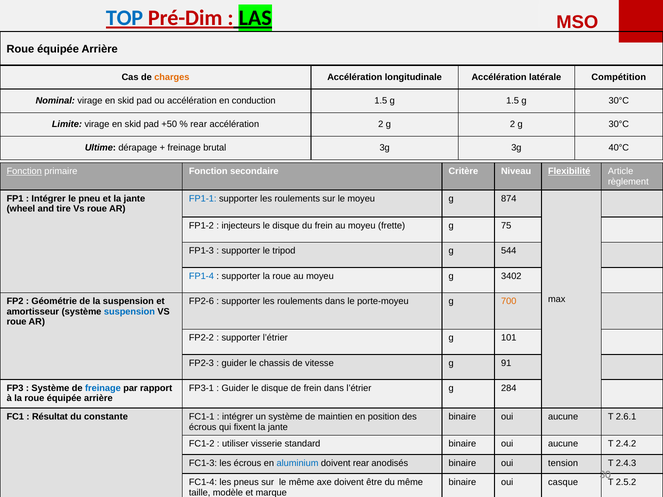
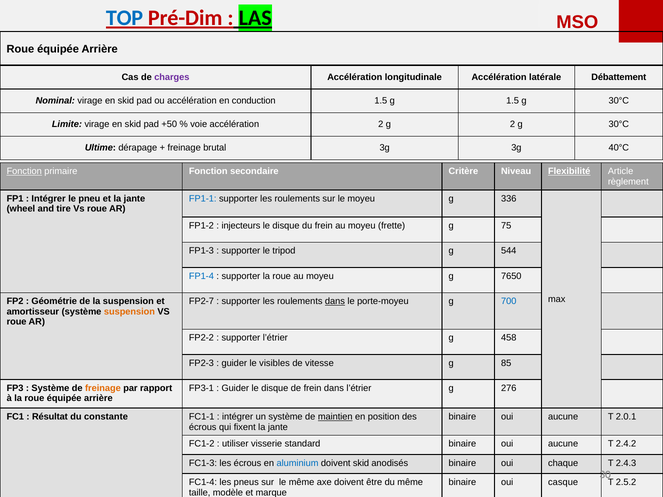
charges colour: orange -> purple
Compétition: Compétition -> Débattement
rear at (199, 124): rear -> voie
874: 874 -> 336
3402: 3402 -> 7650
FP2-6: FP2-6 -> FP2-7
dans at (335, 301) underline: none -> present
700 colour: orange -> blue
suspension at (129, 312) colour: blue -> orange
101: 101 -> 458
chassis: chassis -> visibles
91: 91 -> 85
freinage at (103, 388) colour: blue -> orange
284: 284 -> 276
maintien underline: none -> present
2.6.1: 2.6.1 -> 2.0.1
doivent rear: rear -> skid
tension: tension -> chaque
